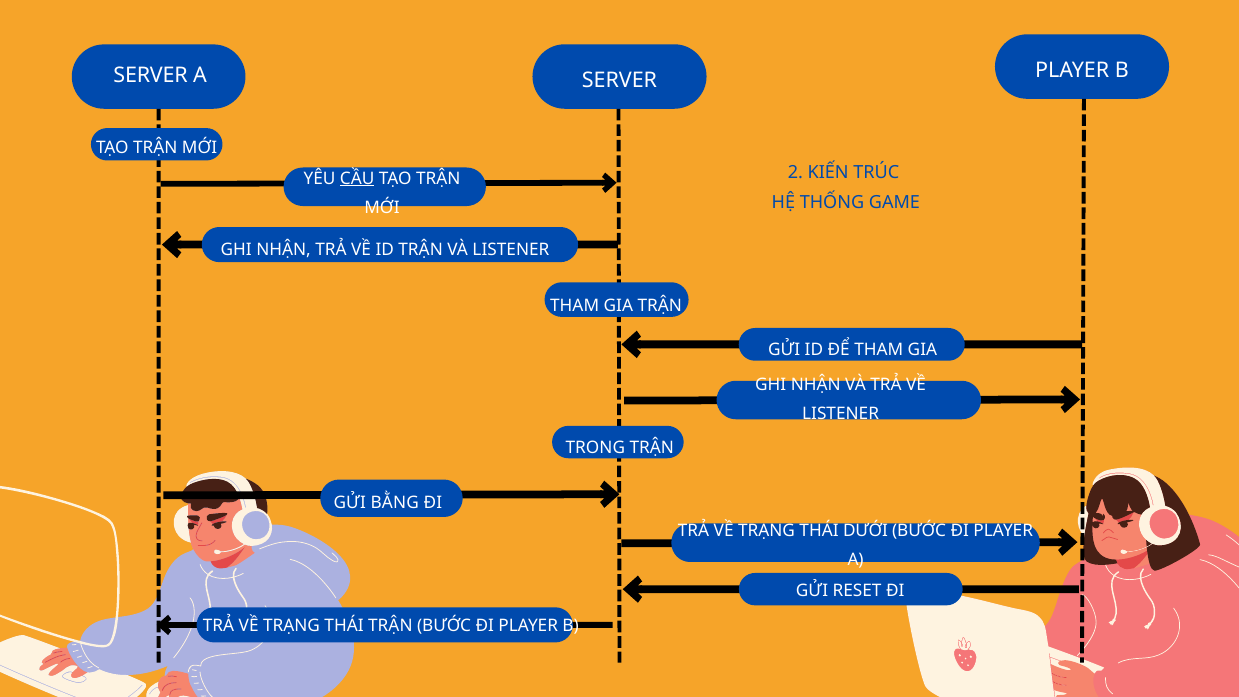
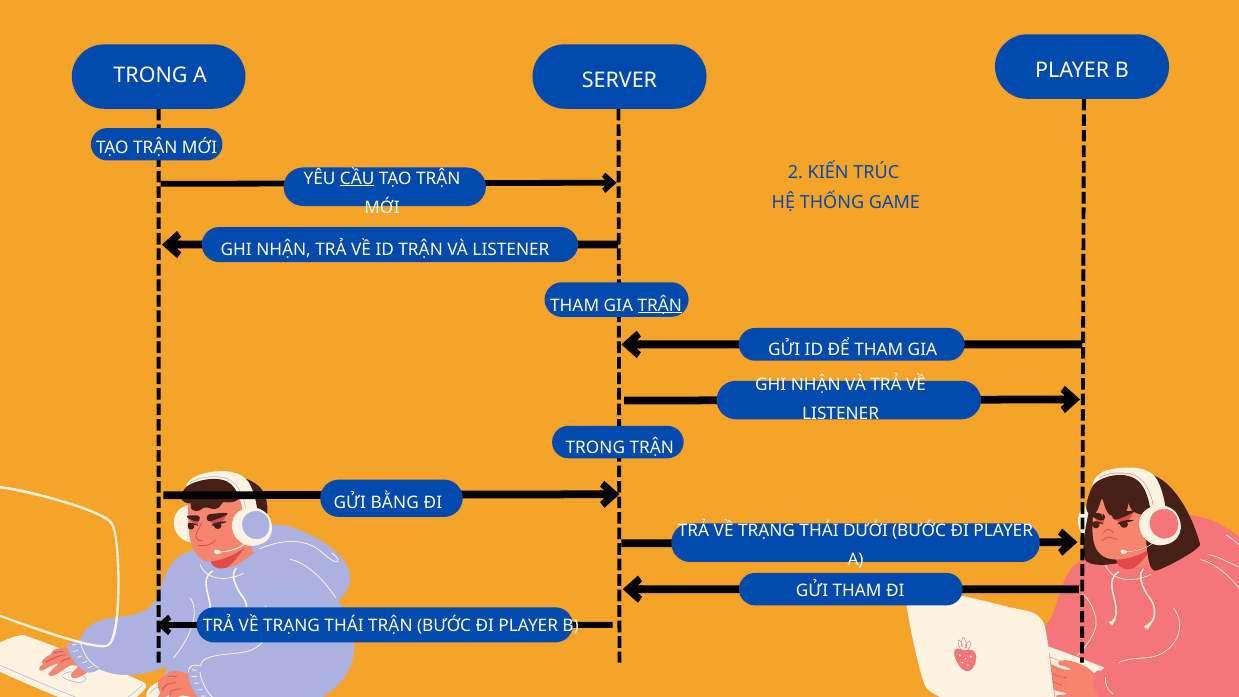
SERVER at (151, 76): SERVER -> TRONG
TRẬN at (660, 305) underline: none -> present
GỬI RESET: RESET -> THAM
